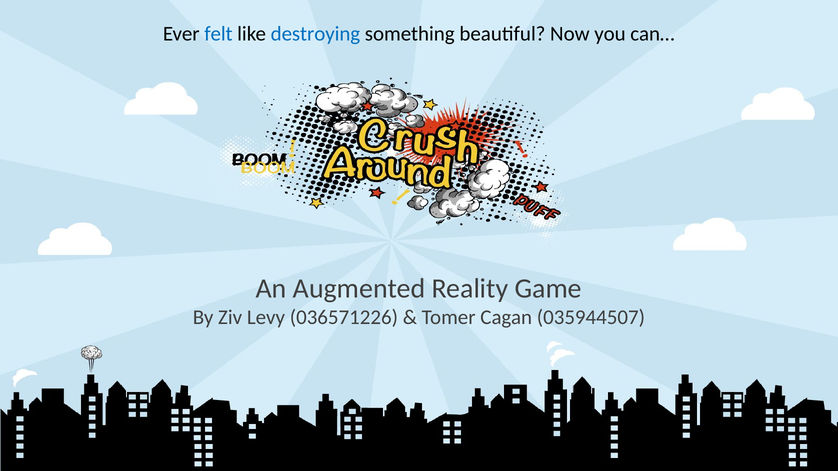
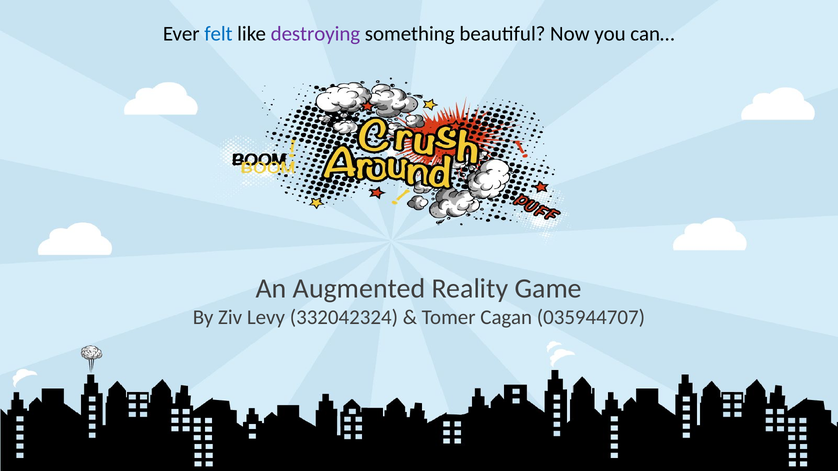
destroying colour: blue -> purple
036571226: 036571226 -> 332042324
035944507: 035944507 -> 035944707
